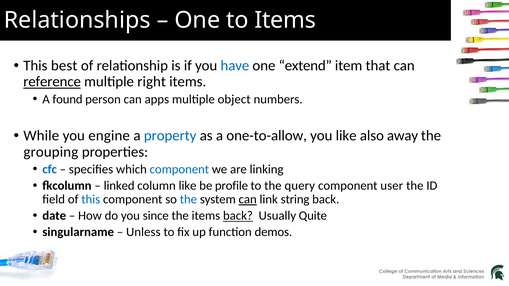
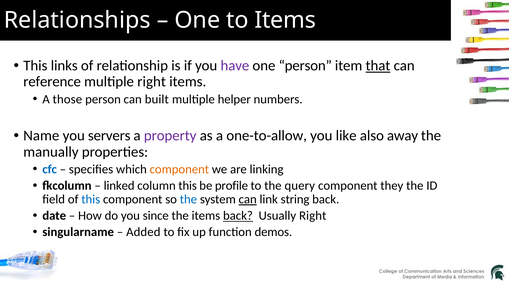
best: best -> links
have colour: blue -> purple
one extend: extend -> person
that underline: none -> present
reference underline: present -> none
found: found -> those
apps: apps -> built
object: object -> helper
While: While -> Name
engine: engine -> servers
property colour: blue -> purple
grouping: grouping -> manually
component at (179, 169) colour: blue -> orange
column like: like -> this
user: user -> they
Usually Quite: Quite -> Right
Unless: Unless -> Added
